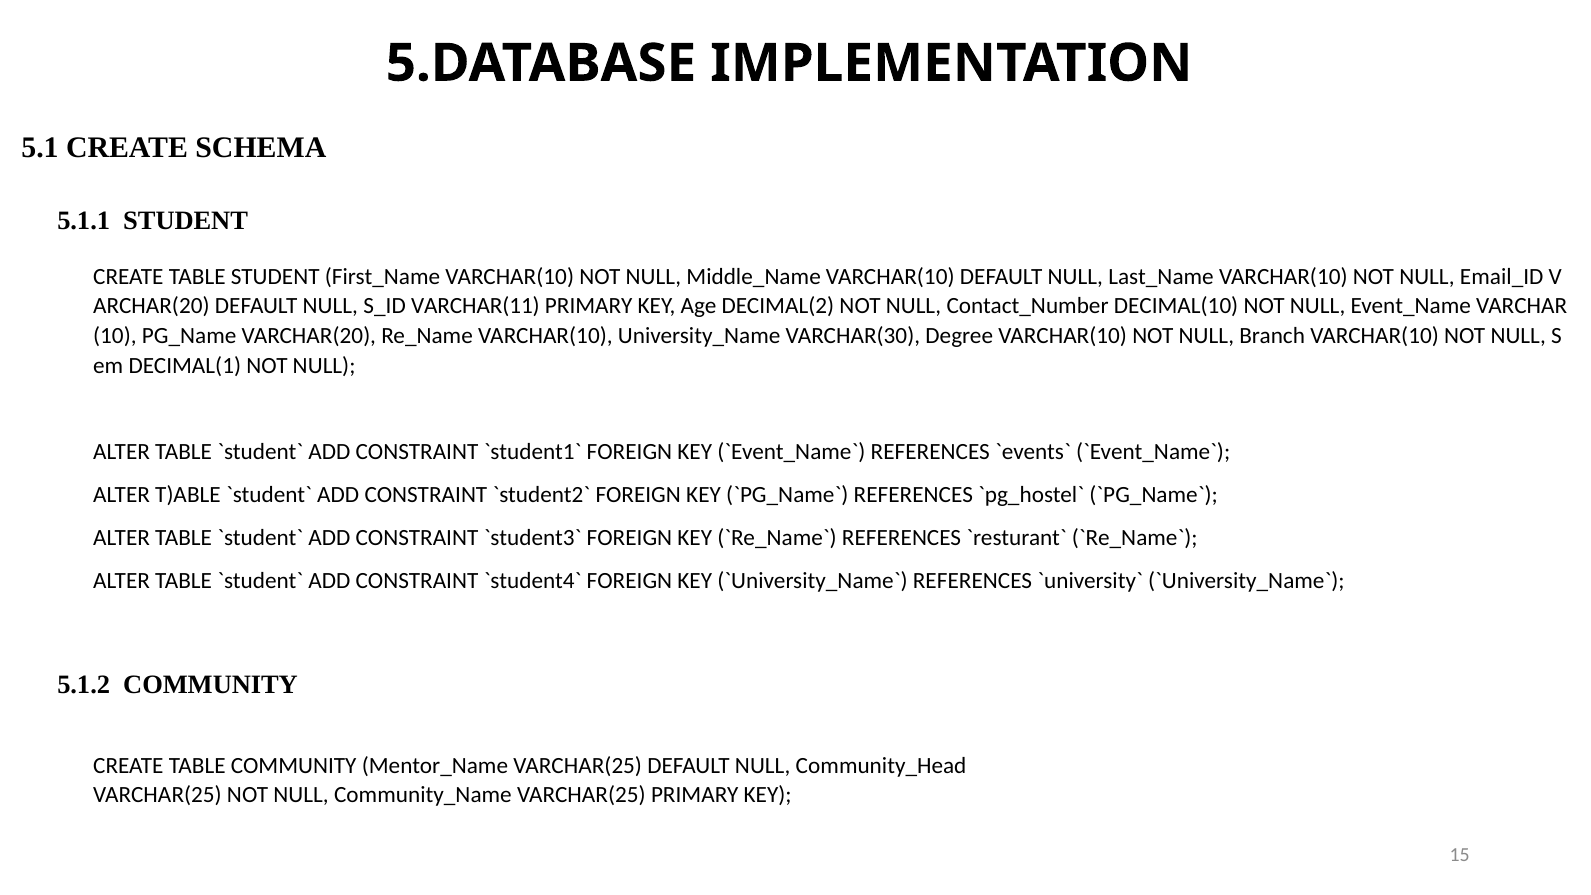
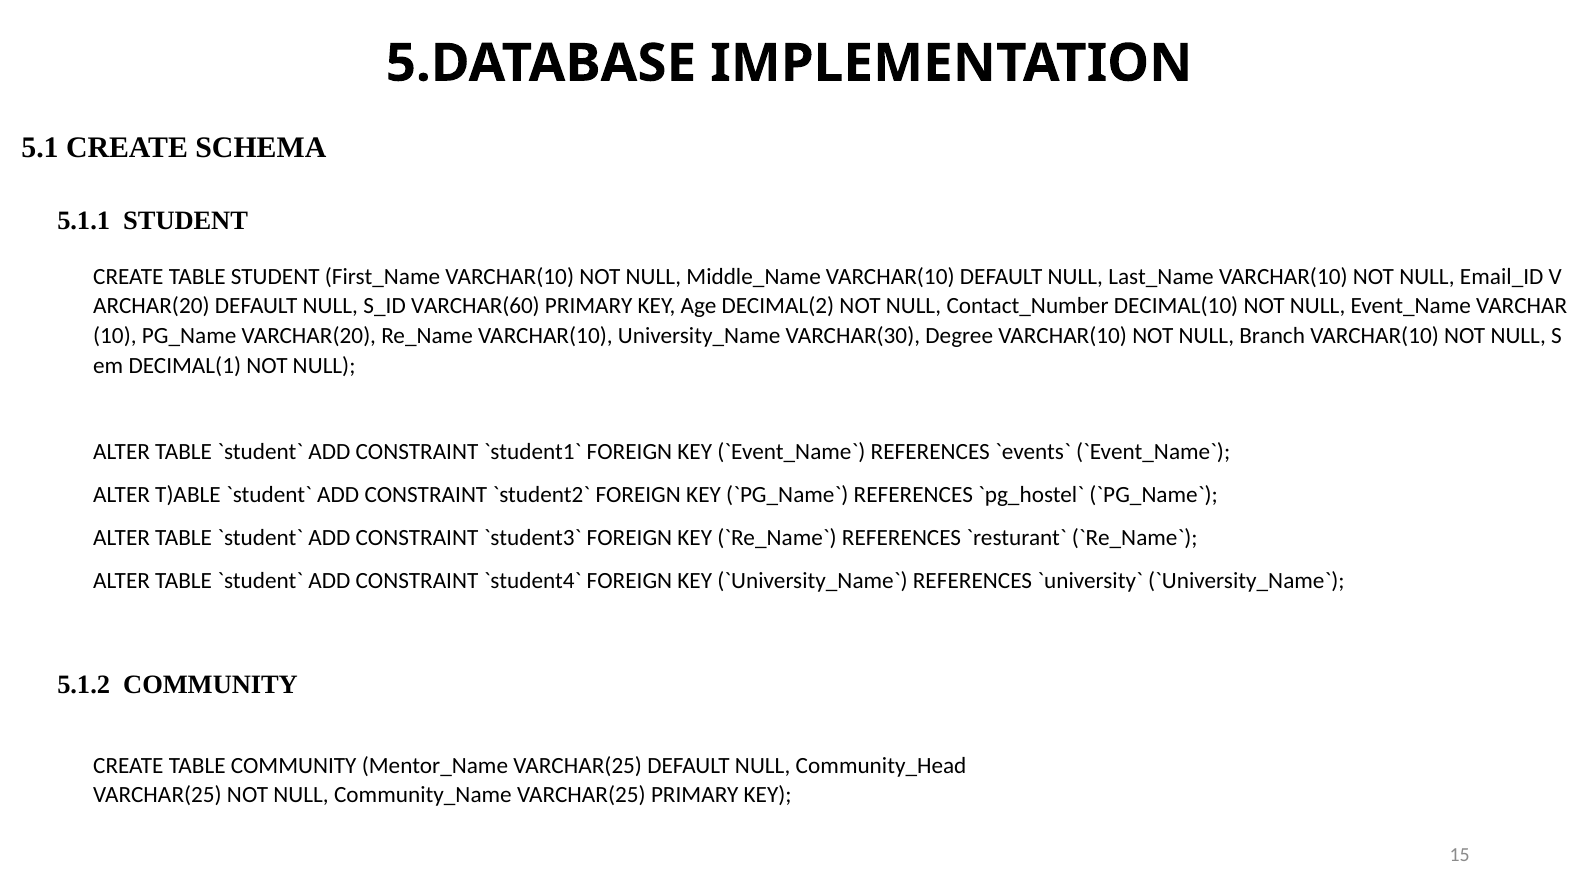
VARCHAR(11: VARCHAR(11 -> VARCHAR(60
